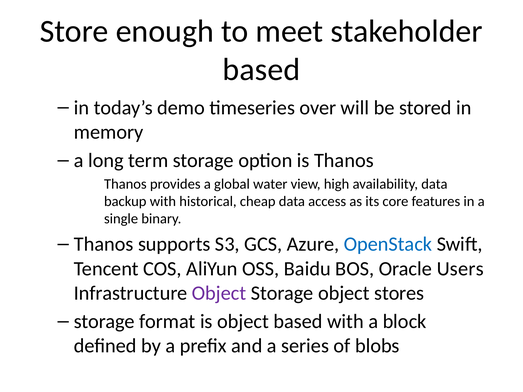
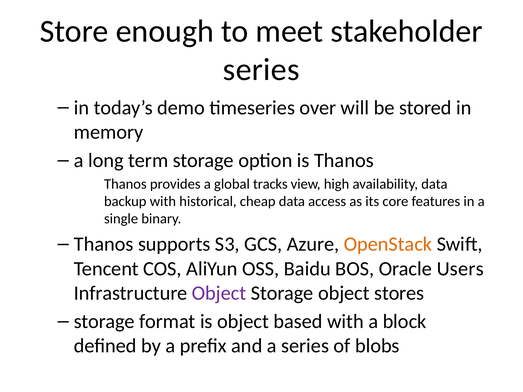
based at (261, 70): based -> series
water: water -> tracks
OpenStack colour: blue -> orange
